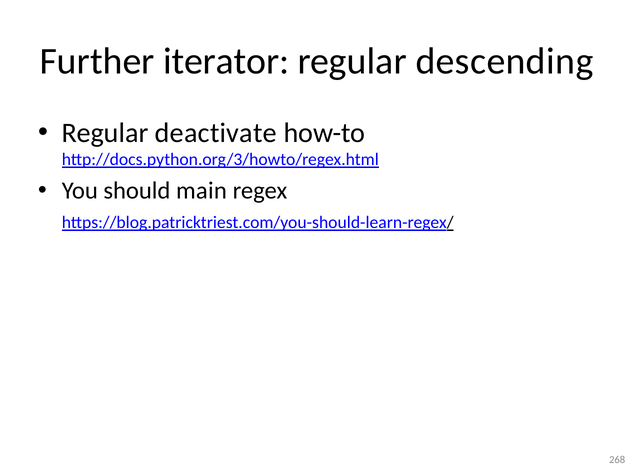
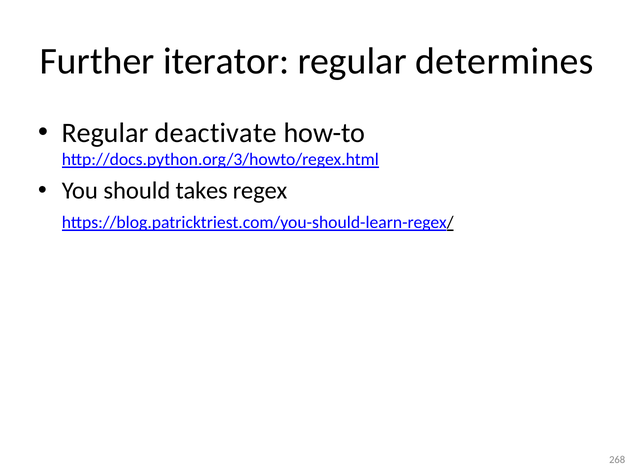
descending: descending -> determines
main: main -> takes
